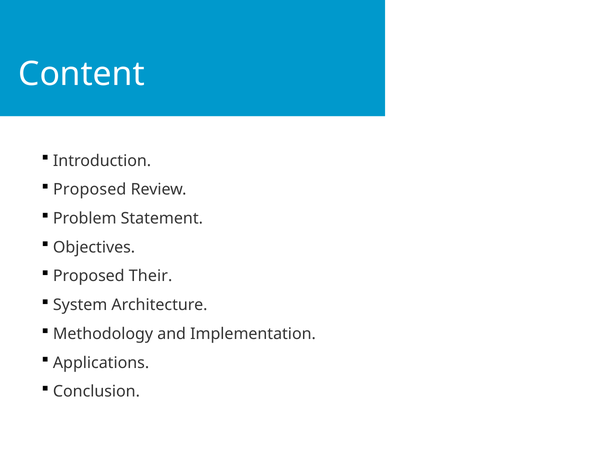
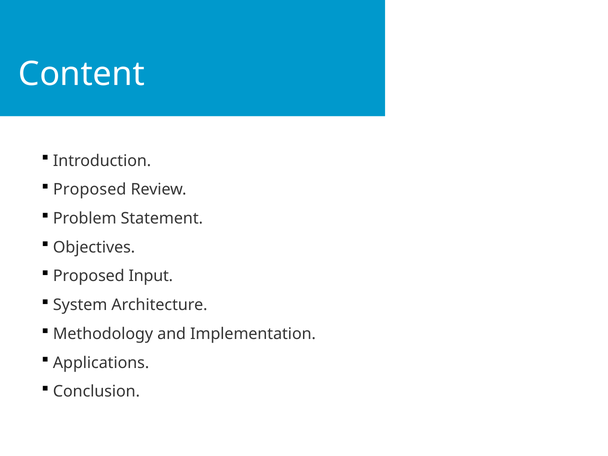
Their: Their -> Input
